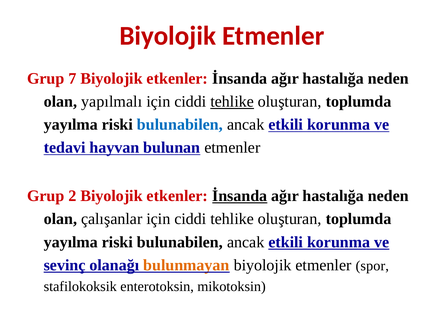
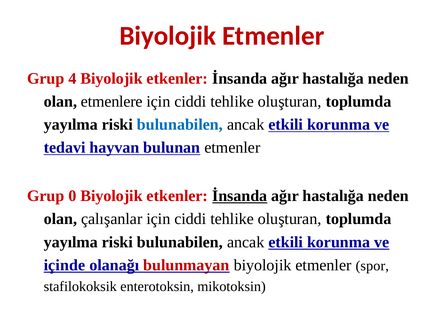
7: 7 -> 4
yapılmalı: yapılmalı -> etmenlere
tehlike at (232, 101) underline: present -> none
2: 2 -> 0
sevinç: sevinç -> içinde
bulunmayan colour: orange -> red
